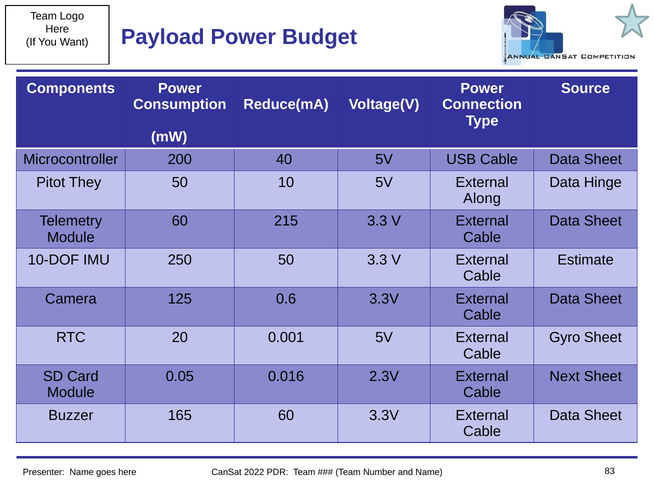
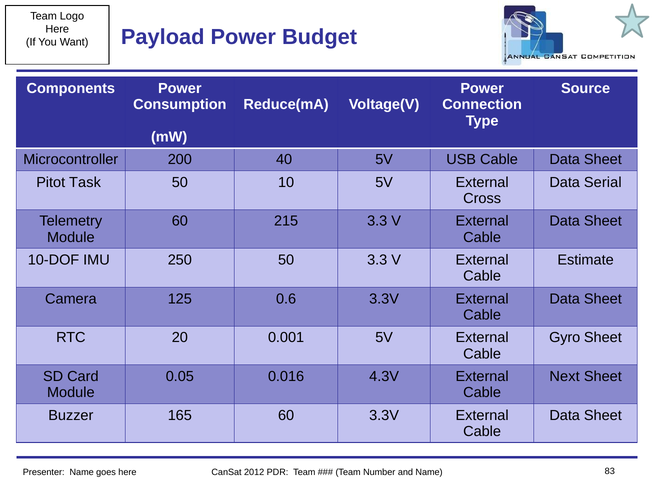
They: They -> Task
Hinge: Hinge -> Serial
Along: Along -> Cross
2.3V: 2.3V -> 4.3V
2022: 2022 -> 2012
